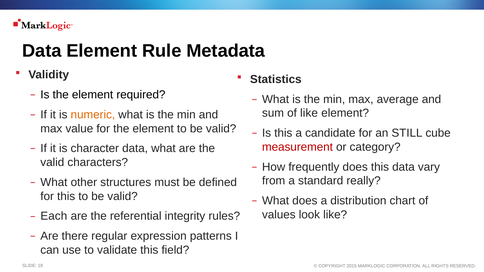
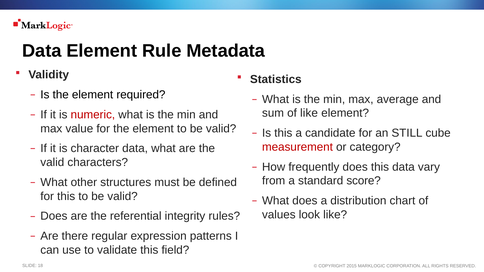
numeric colour: orange -> red
really: really -> score
Each at (54, 216): Each -> Does
